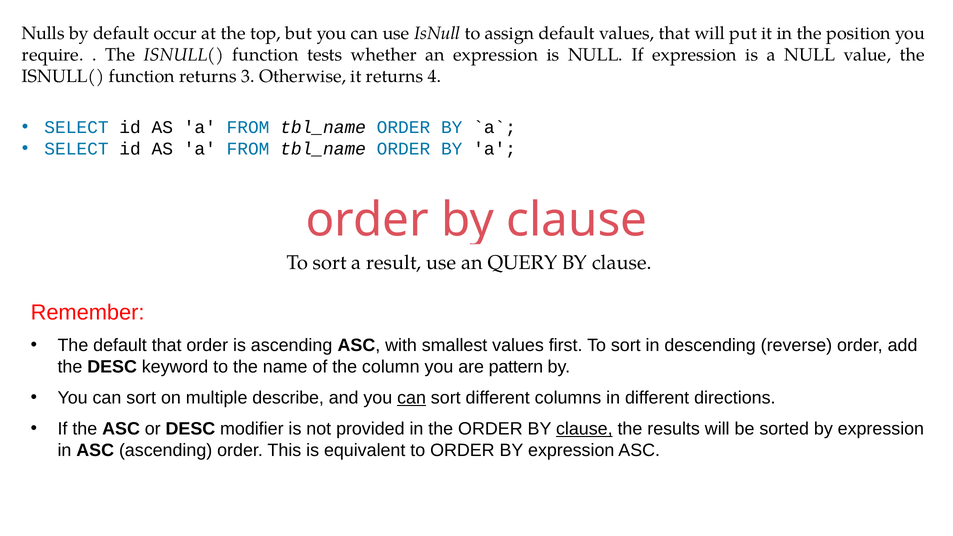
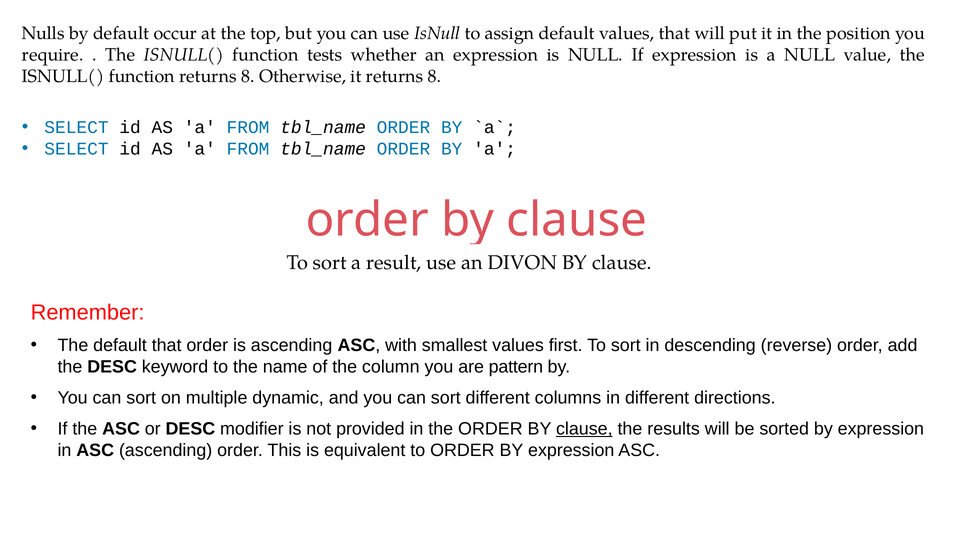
function returns 3: 3 -> 8
it returns 4: 4 -> 8
QUERY: QUERY -> DIVON
describe: describe -> dynamic
can at (412, 398) underline: present -> none
